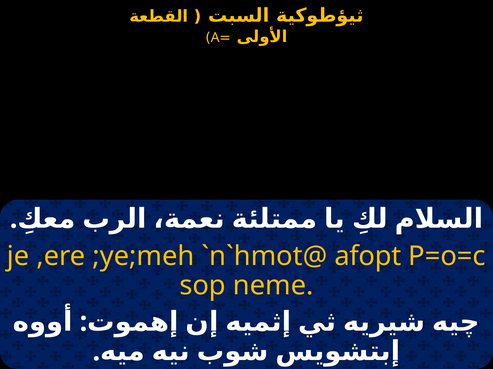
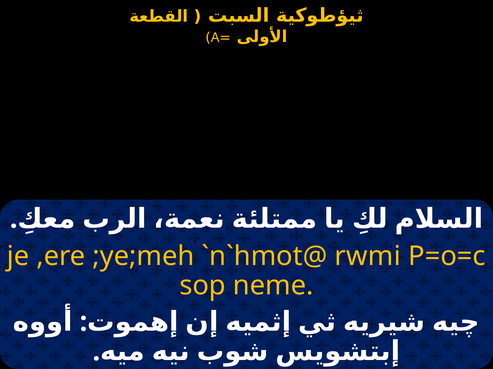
afopt: afopt -> rwmi
